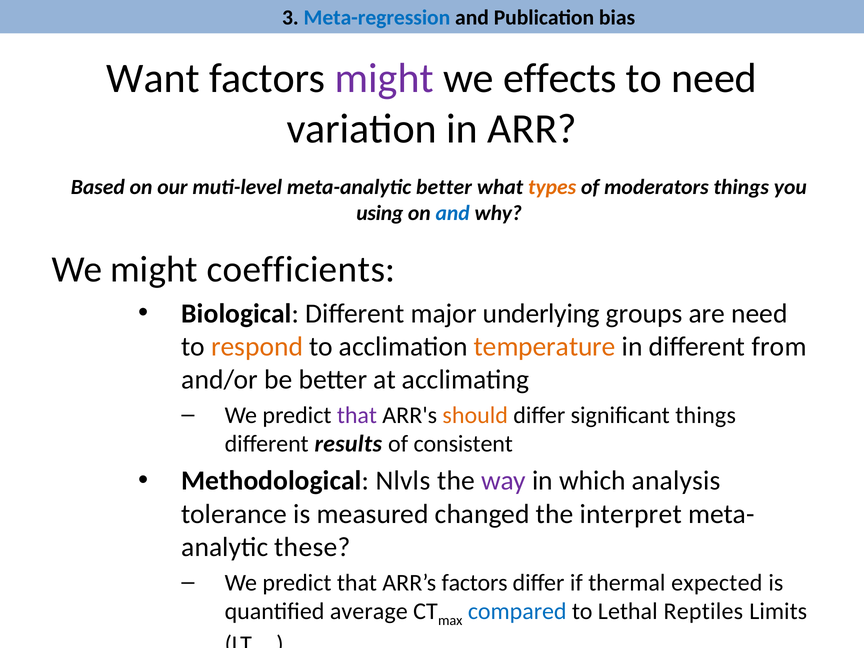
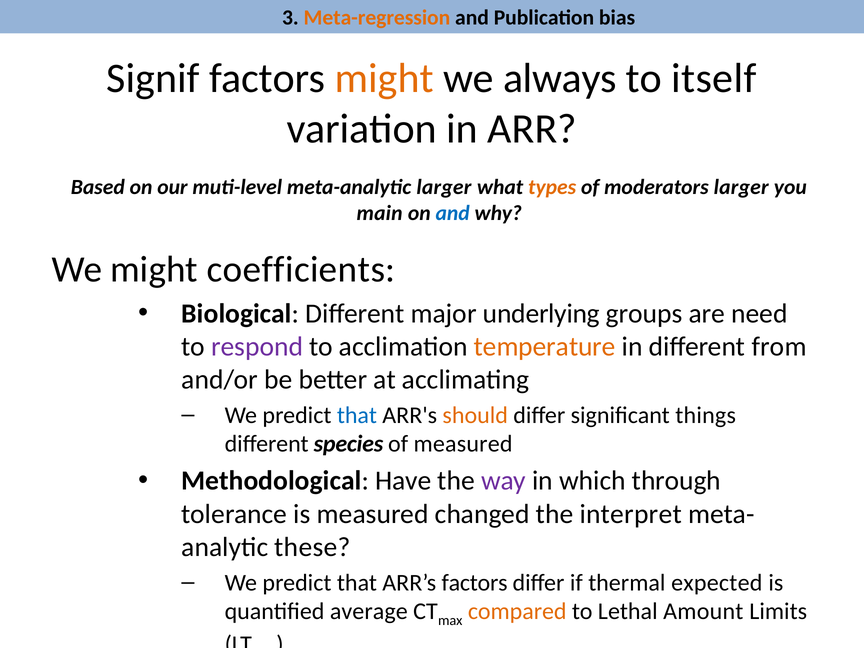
Meta-regression colour: blue -> orange
Want: Want -> Signif
might at (384, 78) colour: purple -> orange
effects: effects -> always
to need: need -> itself
meta-analytic better: better -> larger
moderators things: things -> larger
using: using -> main
respond colour: orange -> purple
that at (357, 415) colour: purple -> blue
results: results -> species
of consistent: consistent -> measured
Nlvls: Nlvls -> Have
analysis: analysis -> through
compared colour: blue -> orange
Reptiles: Reptiles -> Amount
